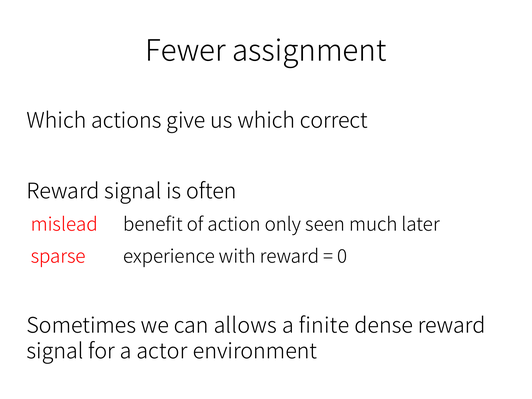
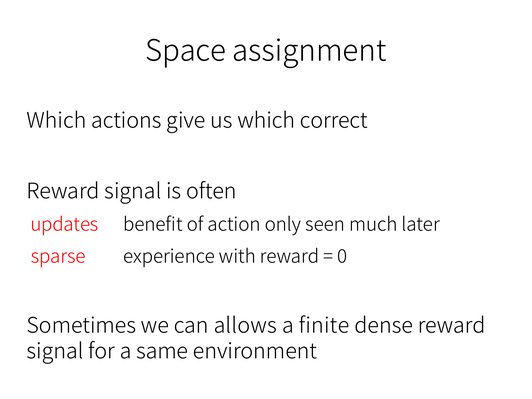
Fewer: Fewer -> Space
mislead: mislead -> updates
actor: actor -> same
